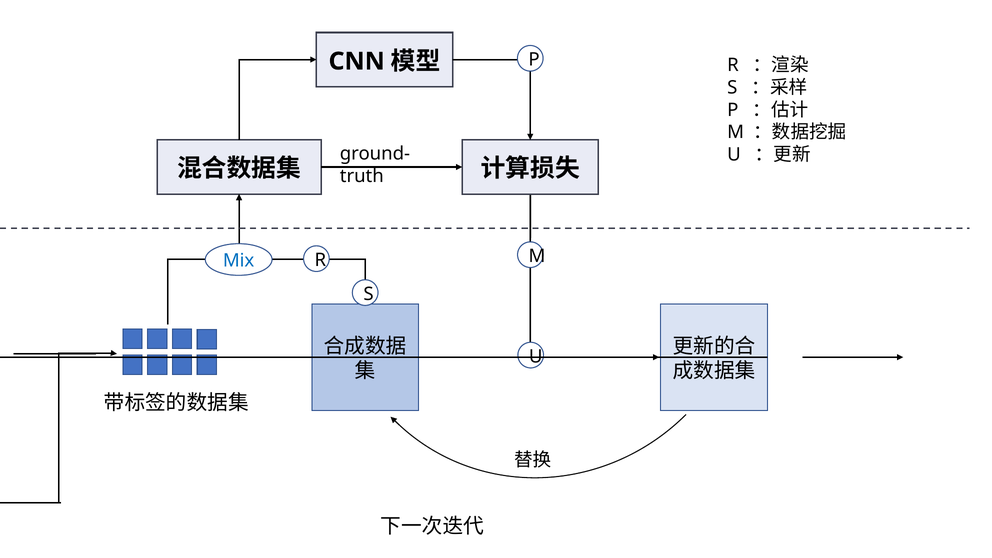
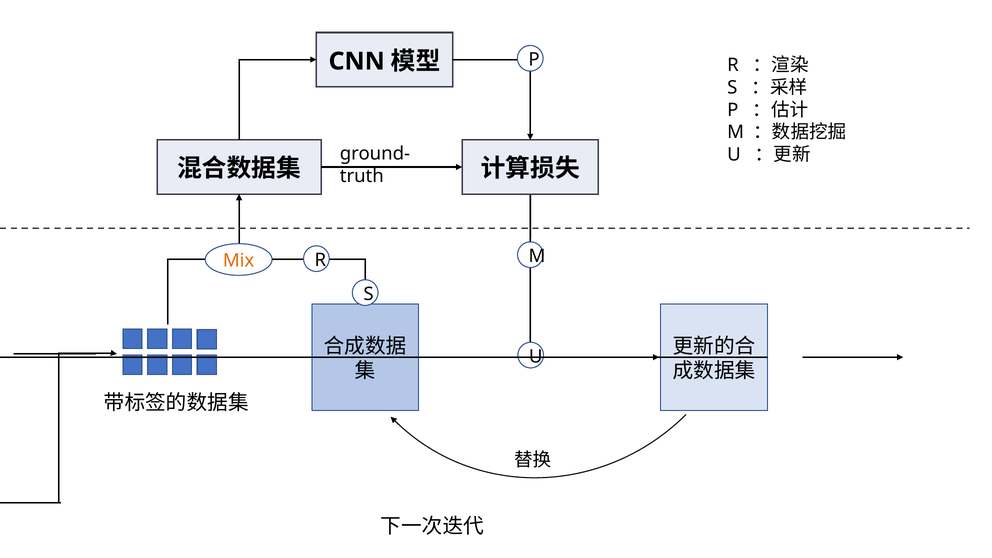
Mix colour: blue -> orange
